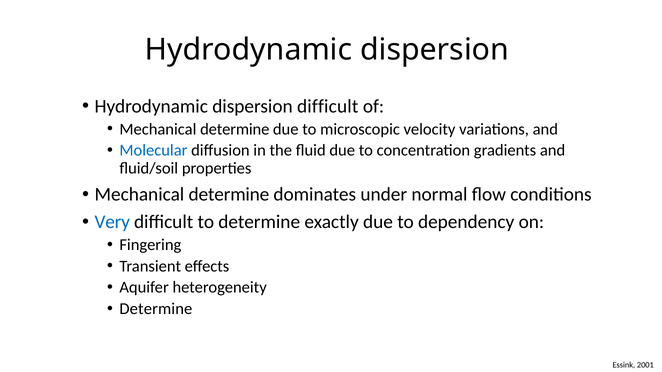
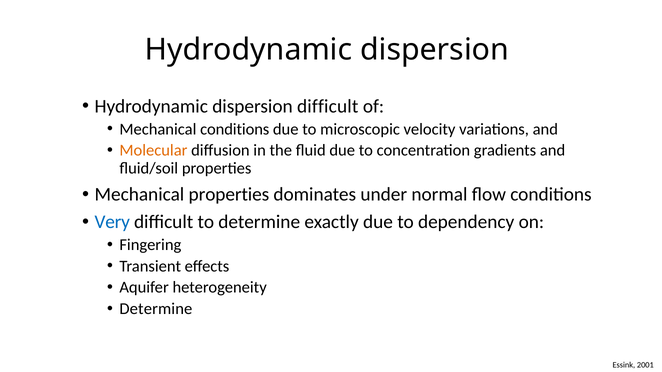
determine at (235, 129): determine -> conditions
Molecular colour: blue -> orange
determine at (229, 195): determine -> properties
